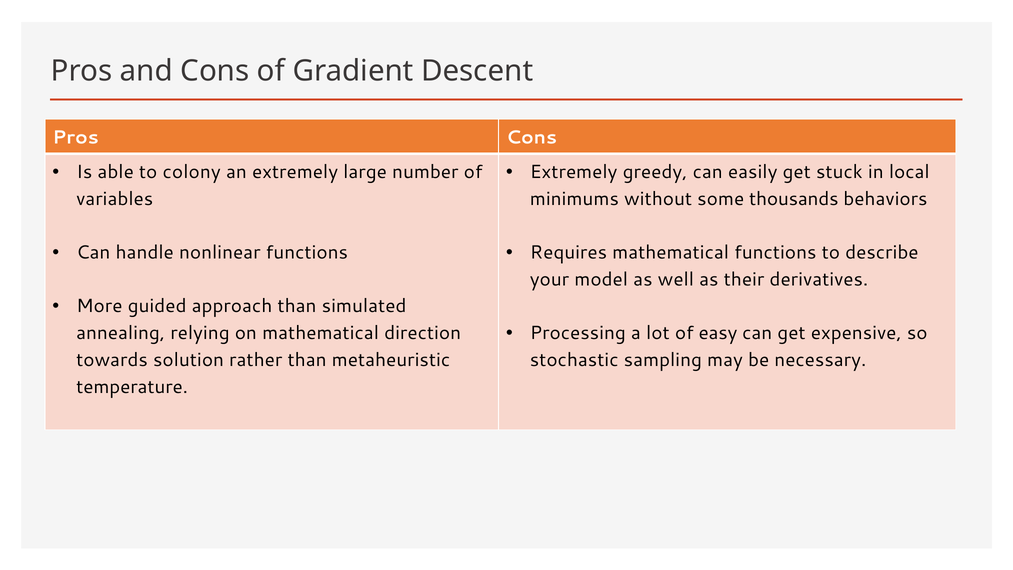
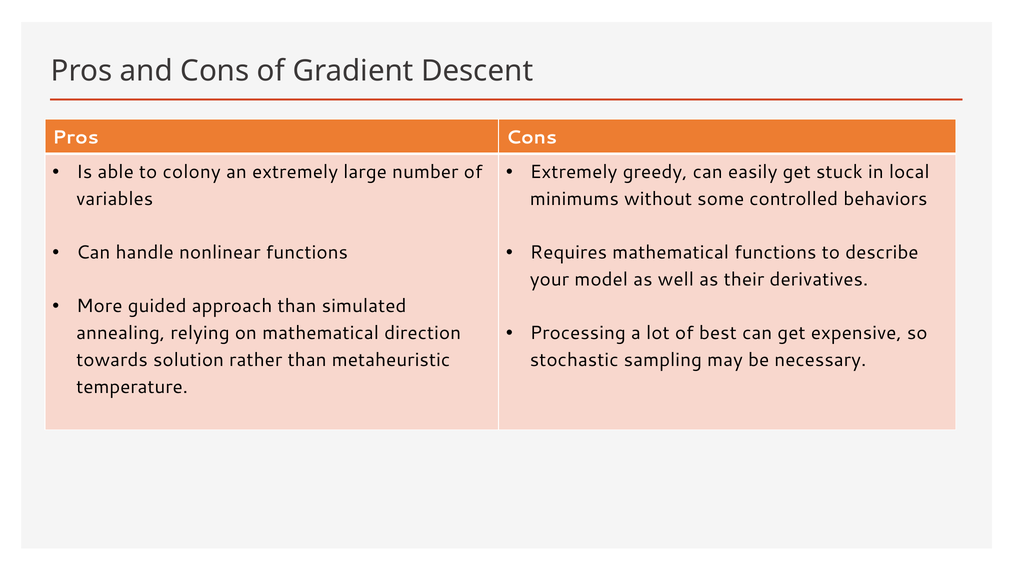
thousands: thousands -> controlled
easy: easy -> best
